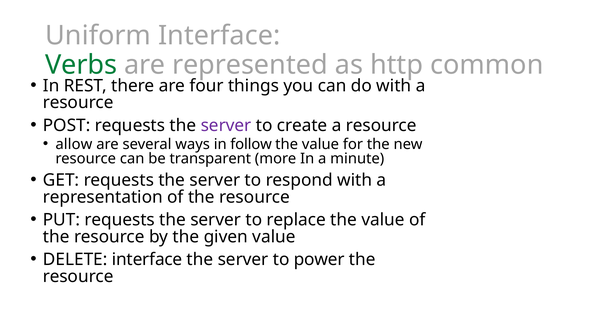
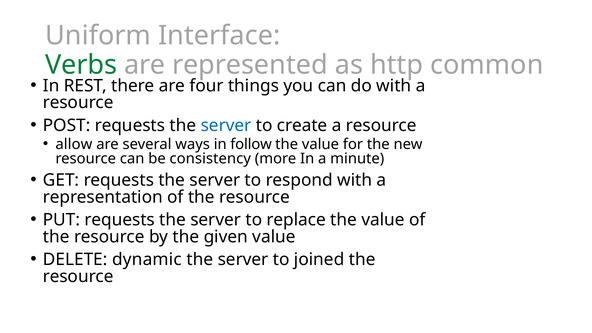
server at (226, 125) colour: purple -> blue
transparent: transparent -> consistency
DELETE interface: interface -> dynamic
power: power -> joined
